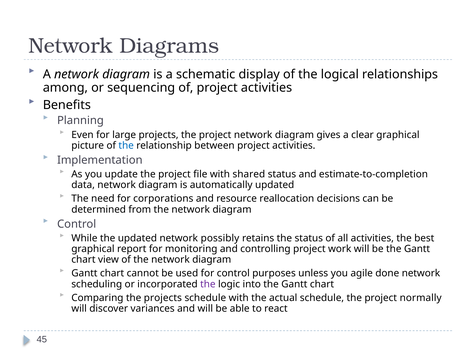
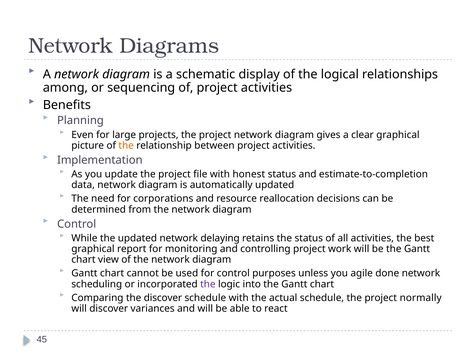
the at (126, 146) colour: blue -> orange
shared: shared -> honest
possibly: possibly -> delaying
the projects: projects -> discover
